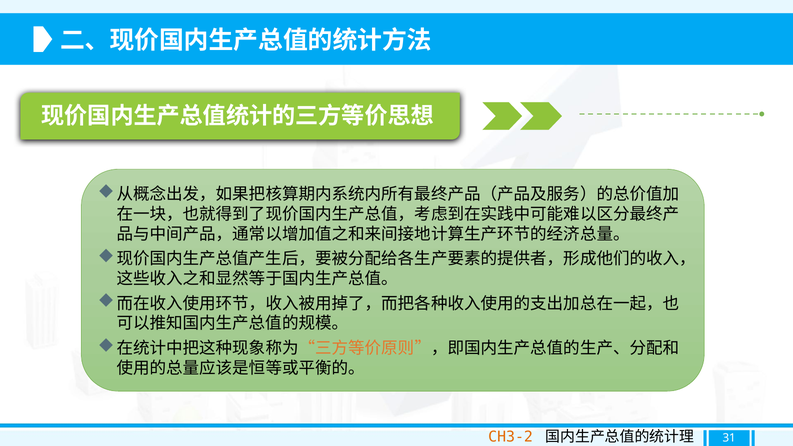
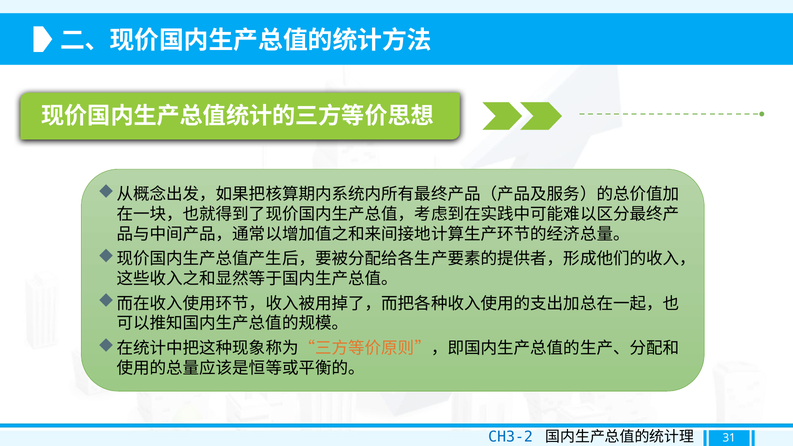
CH3-2 colour: orange -> blue
